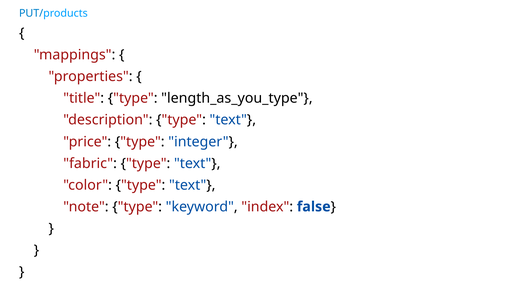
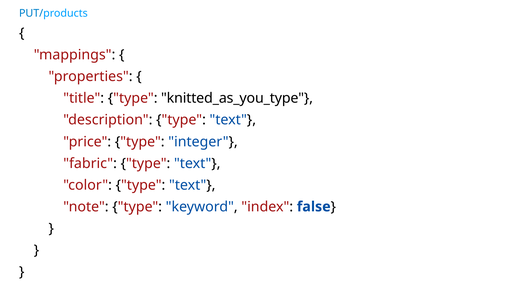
length_as_you_type: length_as_you_type -> knitted_as_you_type
